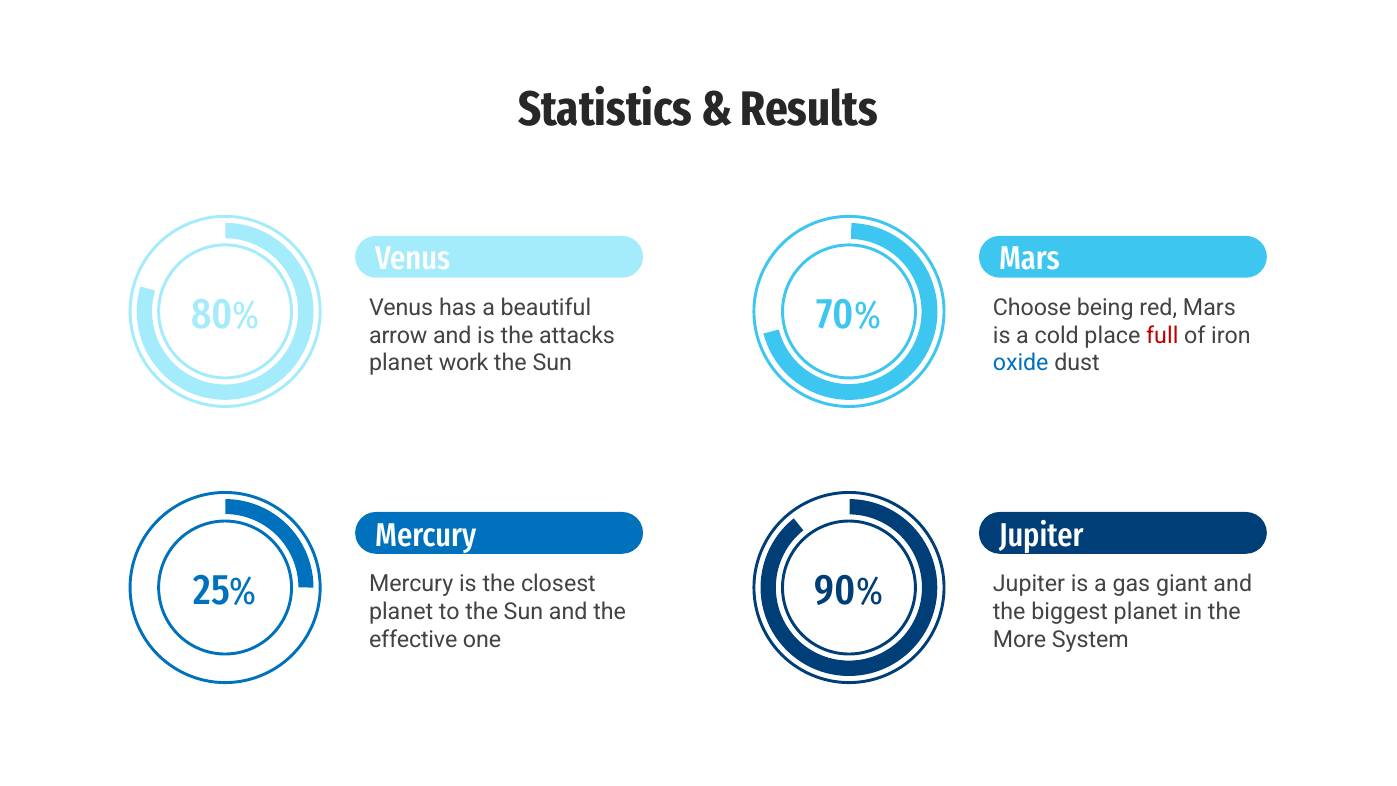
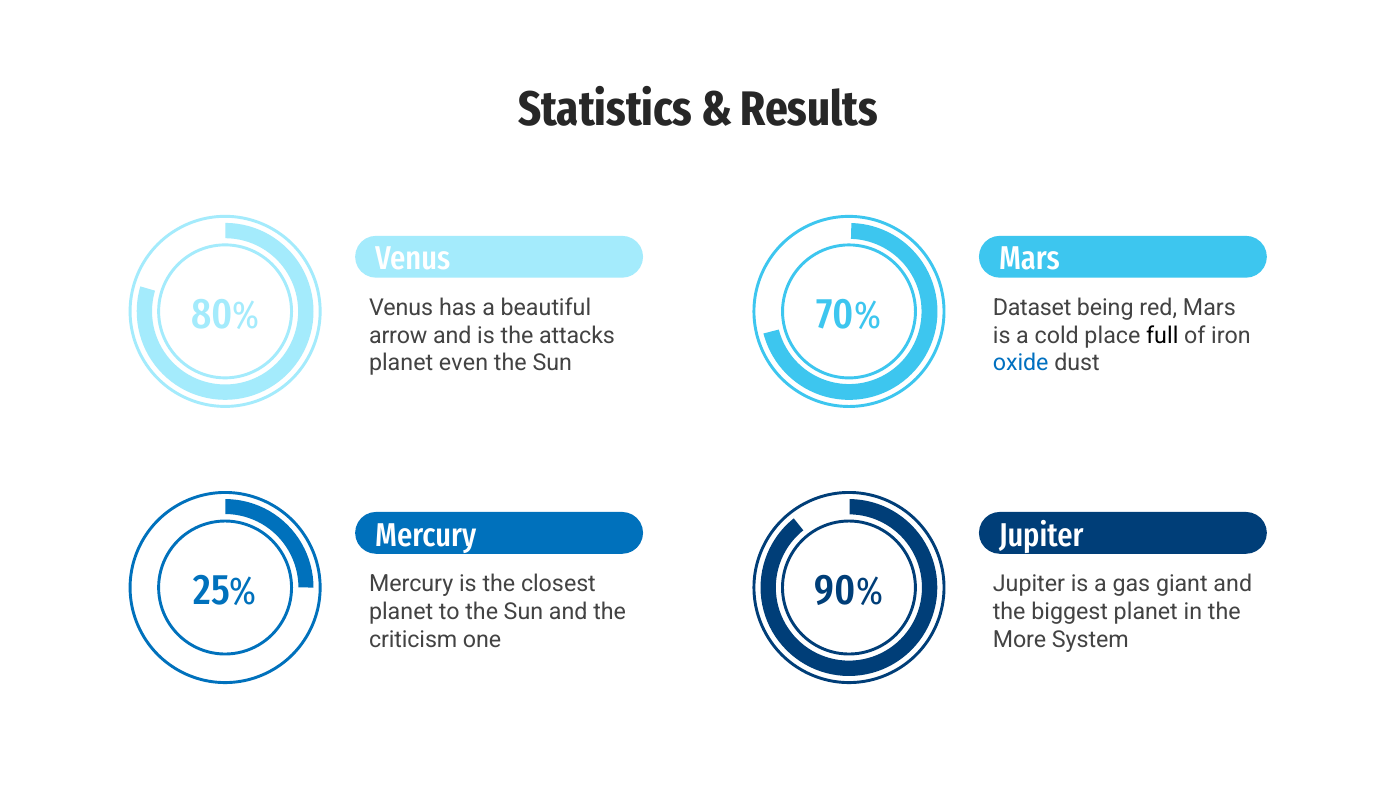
Choose: Choose -> Dataset
full colour: red -> black
work: work -> even
effective: effective -> criticism
